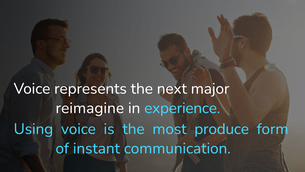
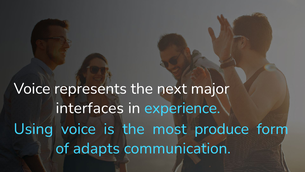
reimagine: reimagine -> interfaces
instant: instant -> adapts
